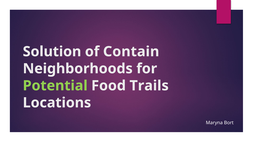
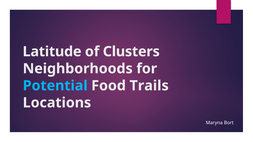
Solution: Solution -> Latitude
Contain: Contain -> Clusters
Potential colour: light green -> light blue
